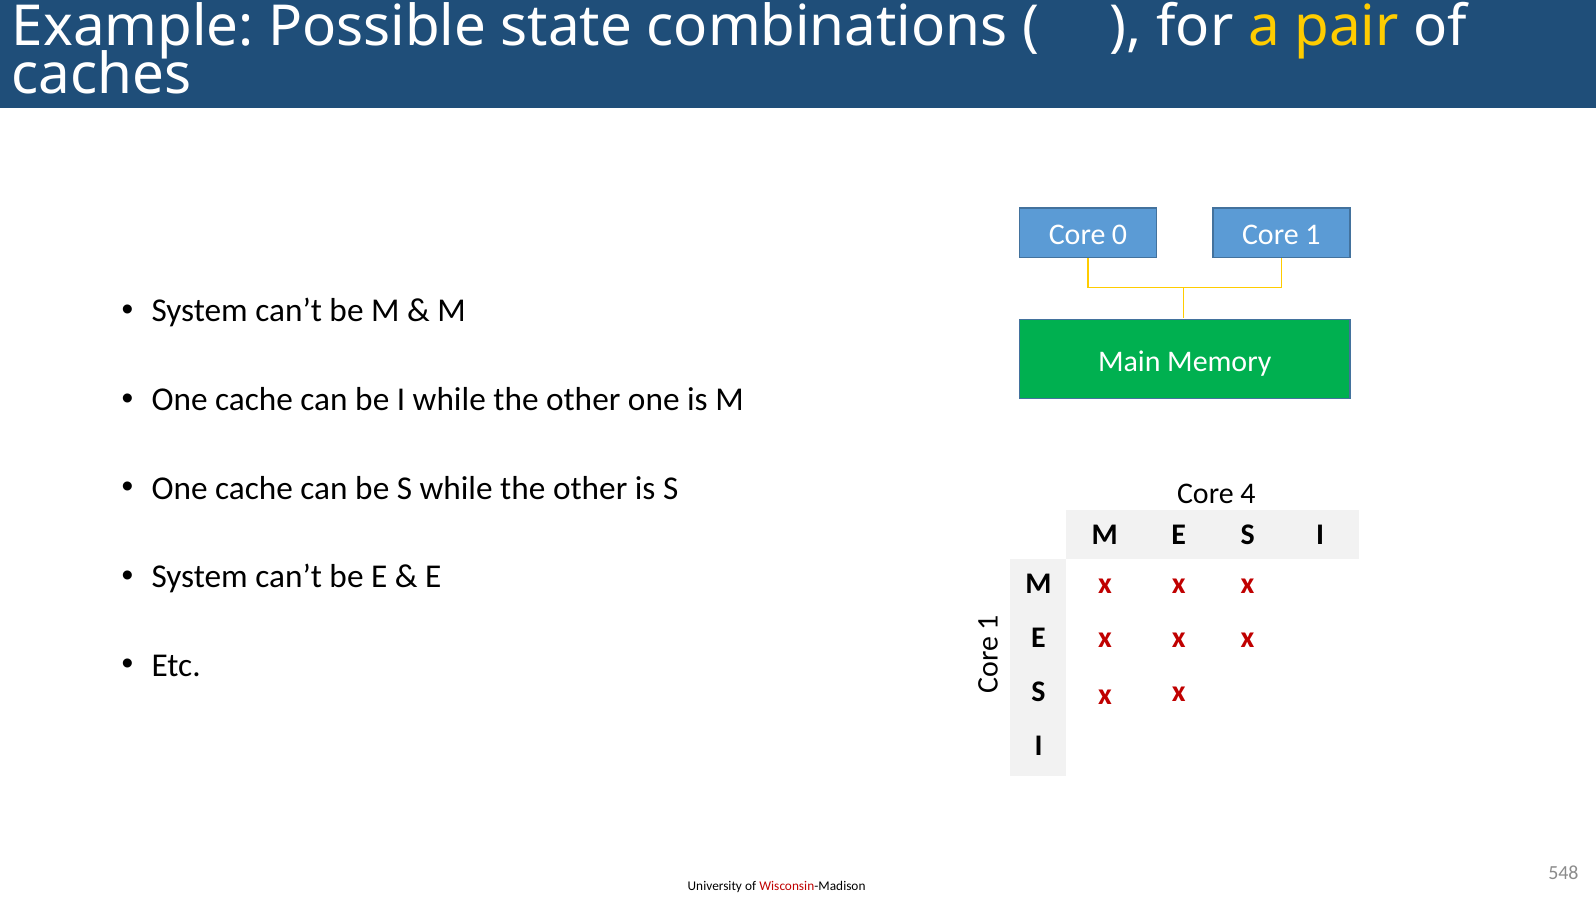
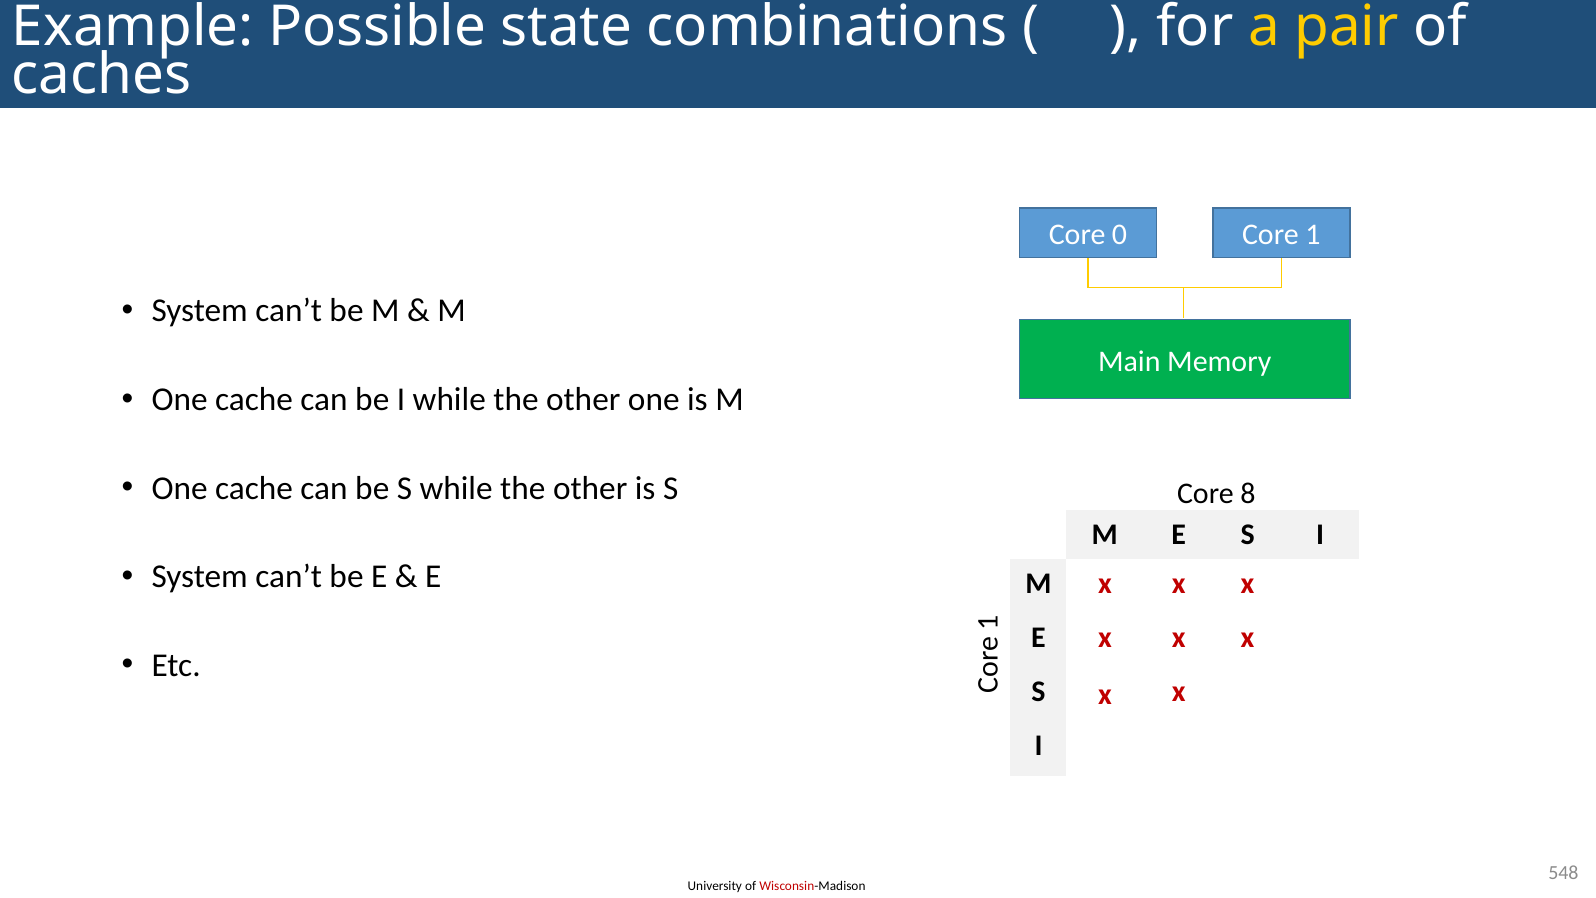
4: 4 -> 8
